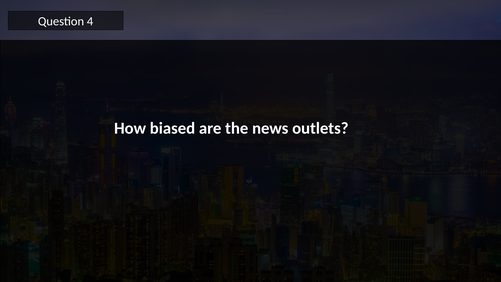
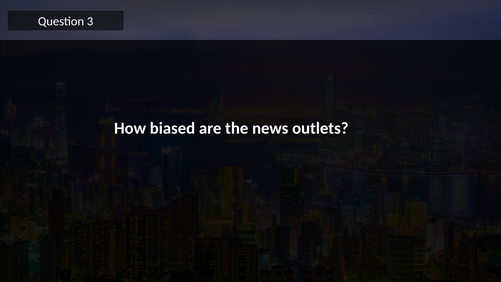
4: 4 -> 3
